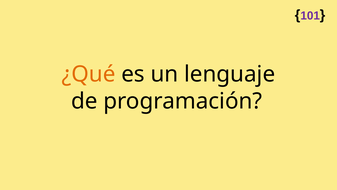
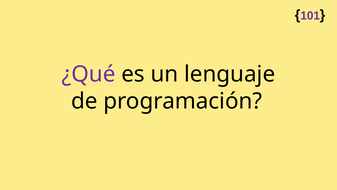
¿Qué colour: orange -> purple
